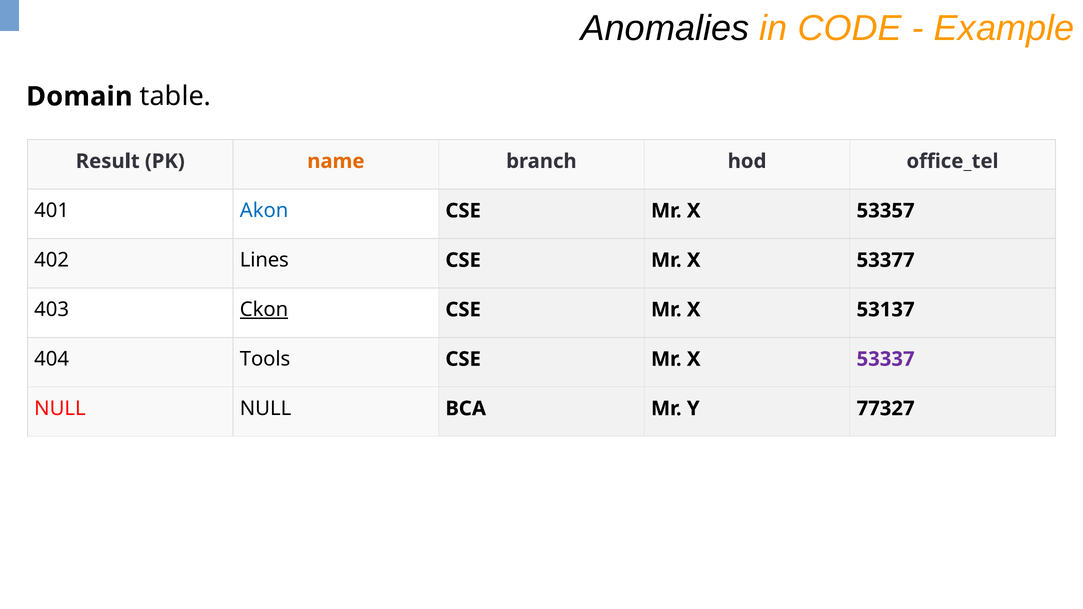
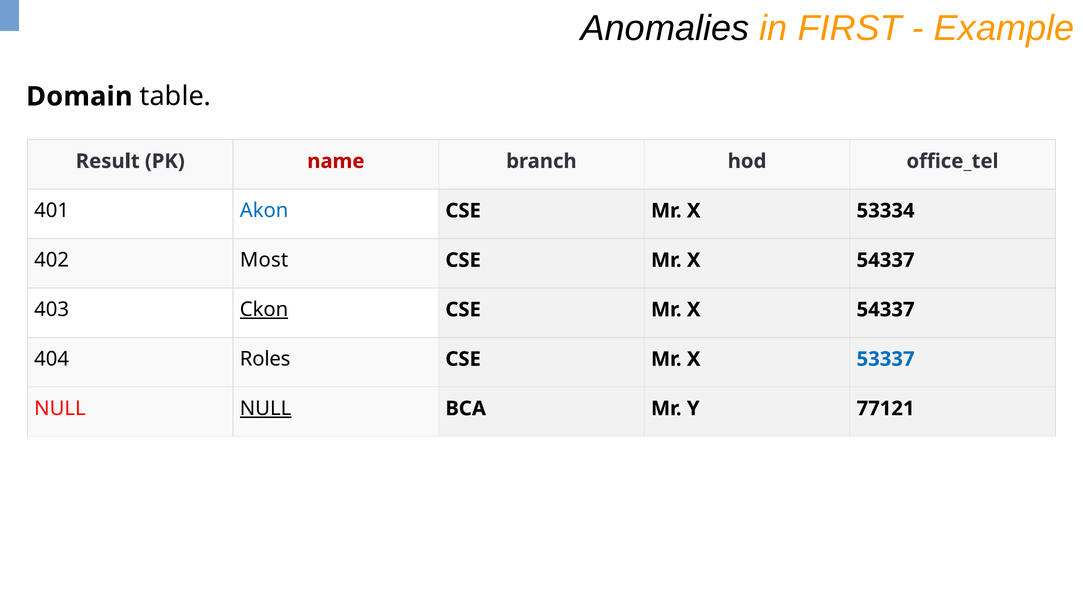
CODE: CODE -> FIRST
name colour: orange -> red
53357: 53357 -> 53334
Lines: Lines -> Most
53377 at (886, 260): 53377 -> 54337
53137 at (886, 310): 53137 -> 54337
Tools: Tools -> Roles
53337 colour: purple -> blue
NULL at (266, 409) underline: none -> present
77327: 77327 -> 77121
